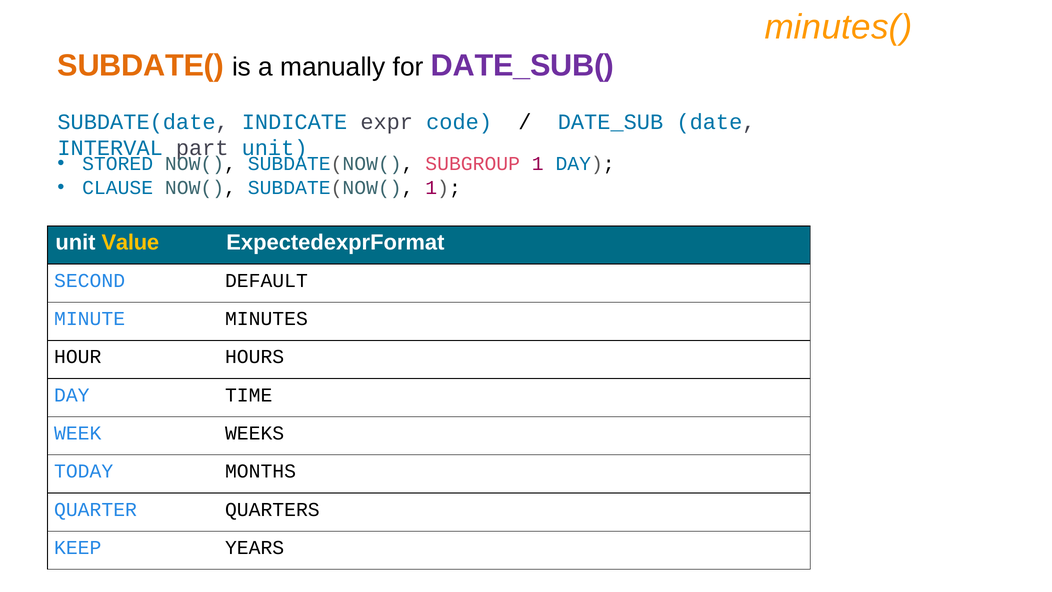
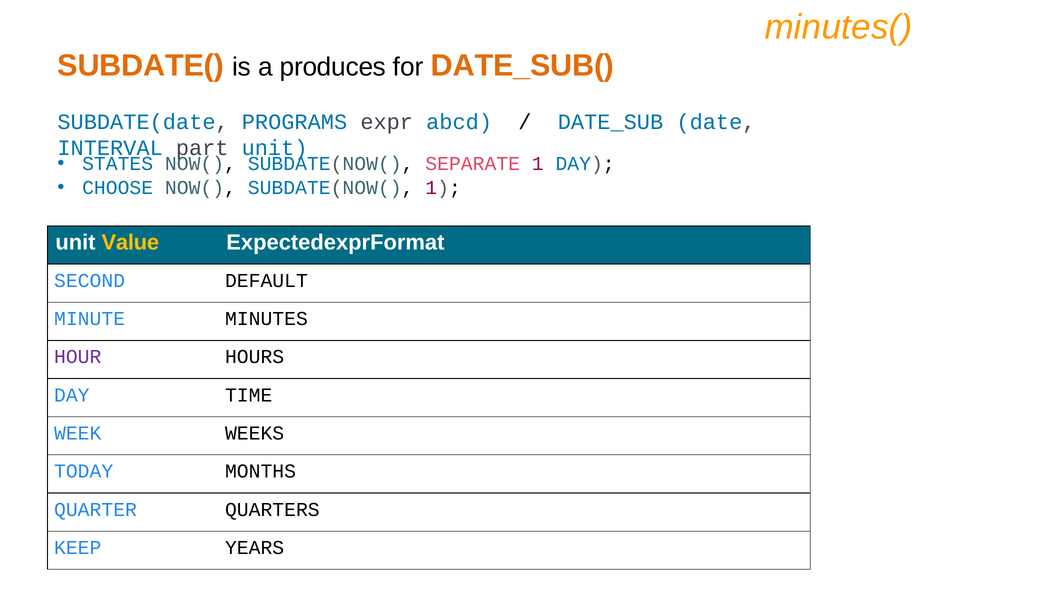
manually: manually -> produces
DATE_SUB( colour: purple -> orange
INDICATE: INDICATE -> PROGRAMS
code: code -> abcd
STORED: STORED -> STATES
SUBGROUP: SUBGROUP -> SEPARATE
CLAUSE: CLAUSE -> CHOOSE
HOUR colour: black -> purple
